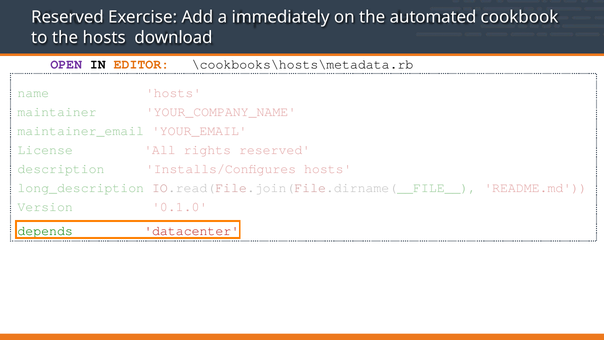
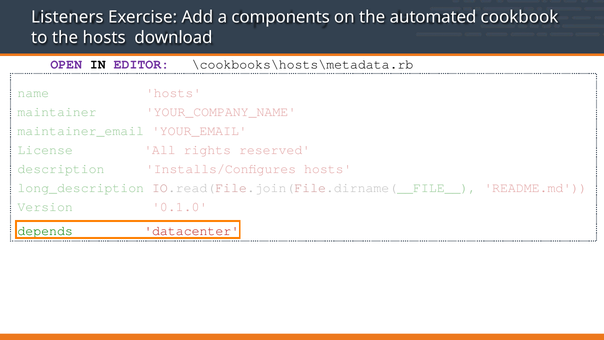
Reserved at (67, 17): Reserved -> Listeners
immediately: immediately -> components
EDITOR colour: orange -> purple
